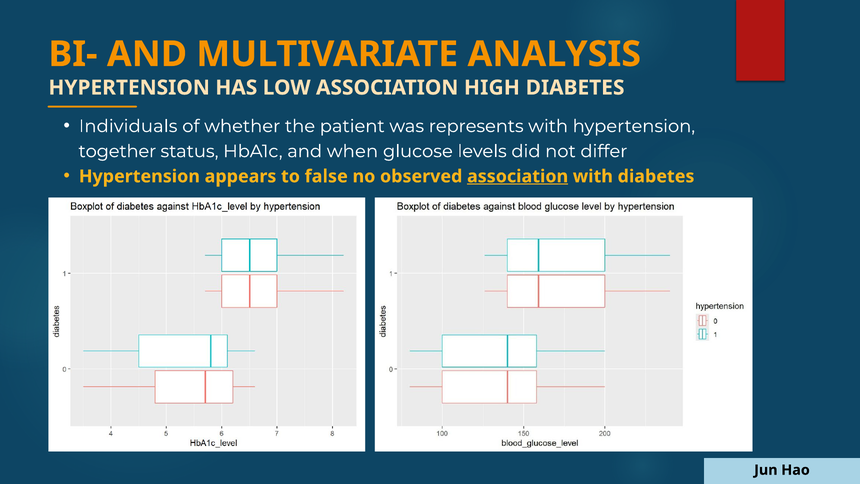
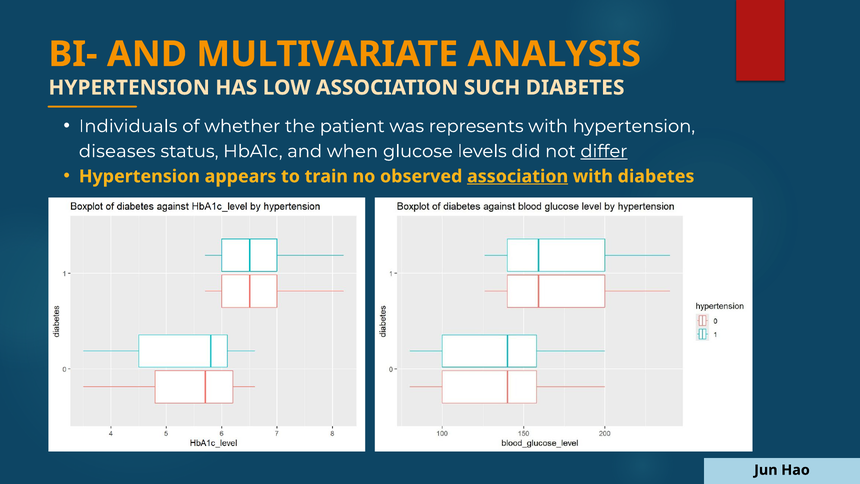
HIGH: HIGH -> SUCH
together: together -> diseases
differ underline: none -> present
false: false -> train
